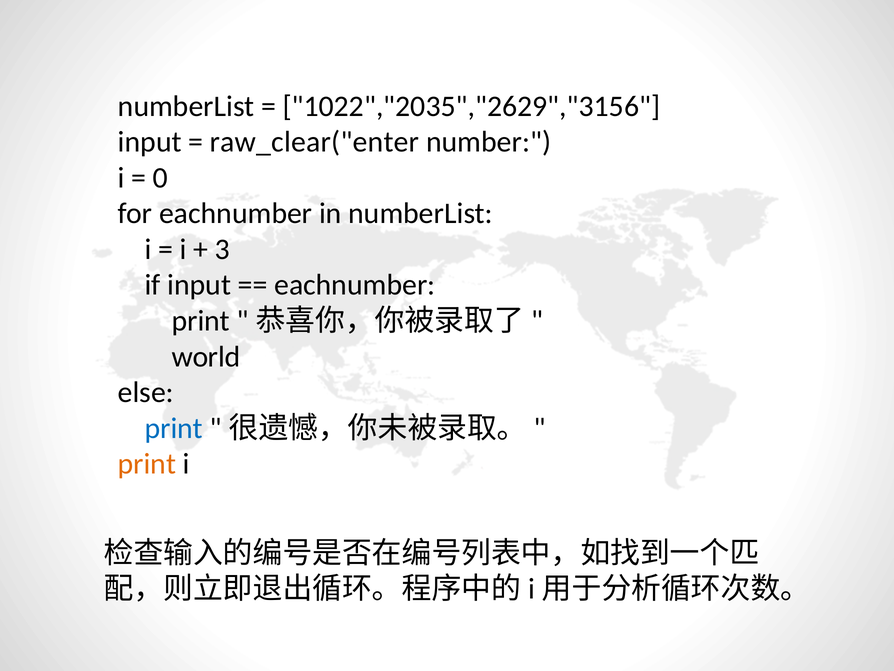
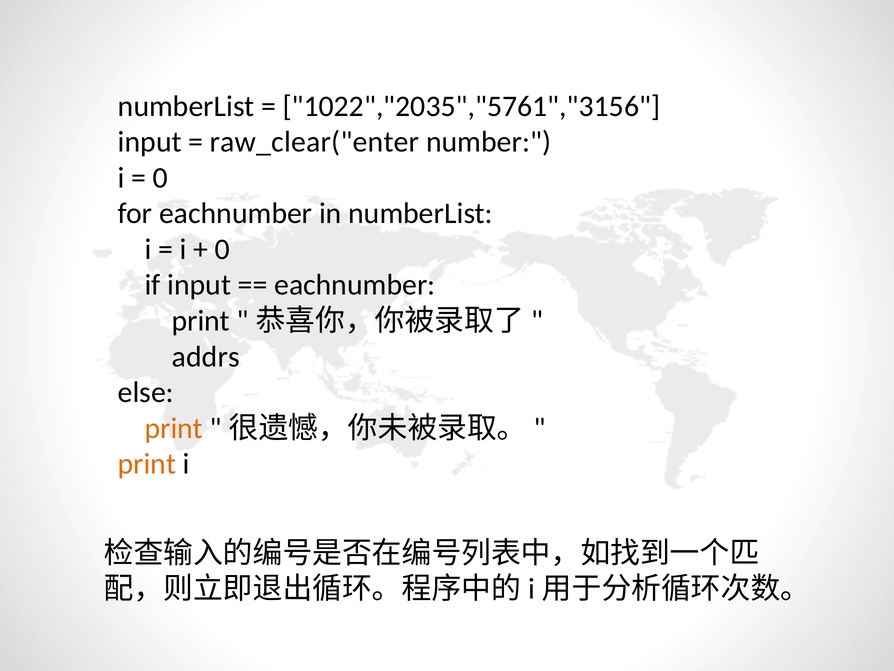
1022","2035","2629","3156: 1022","2035","2629","3156 -> 1022","2035","5761","3156
3 at (222, 249): 3 -> 0
world: world -> addrs
print at (174, 428) colour: blue -> orange
